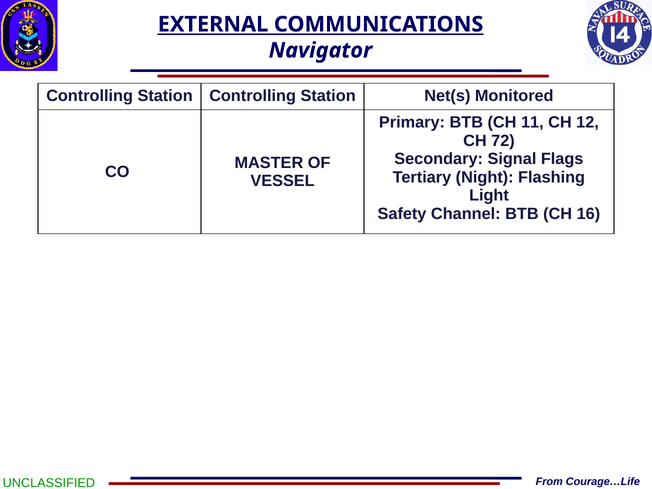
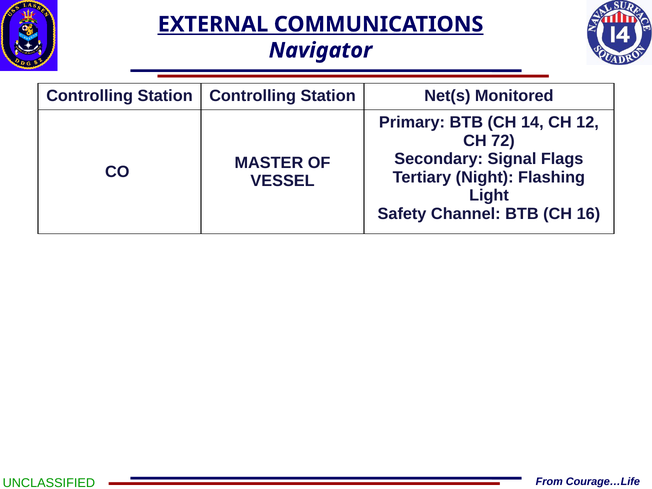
11: 11 -> 14
